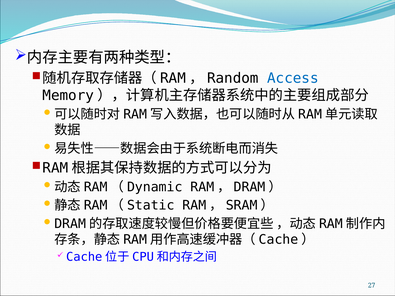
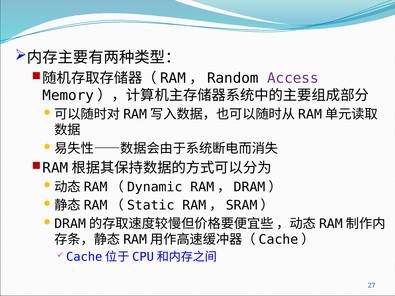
Access colour: blue -> purple
